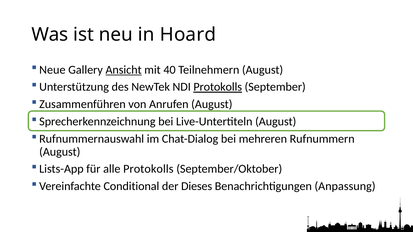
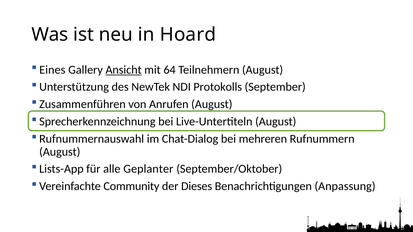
Neue: Neue -> Eines
40: 40 -> 64
Protokolls at (218, 87) underline: present -> none
alle Protokolls: Protokolls -> Geplanter
Conditional: Conditional -> Community
